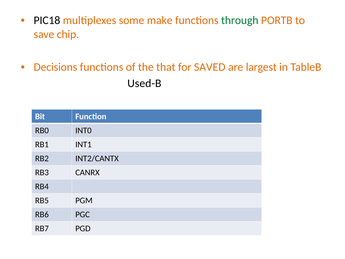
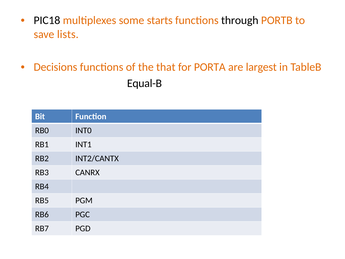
make: make -> starts
through colour: green -> black
chip: chip -> lists
SAVED: SAVED -> PORTA
Used-B: Used-B -> Equal-B
